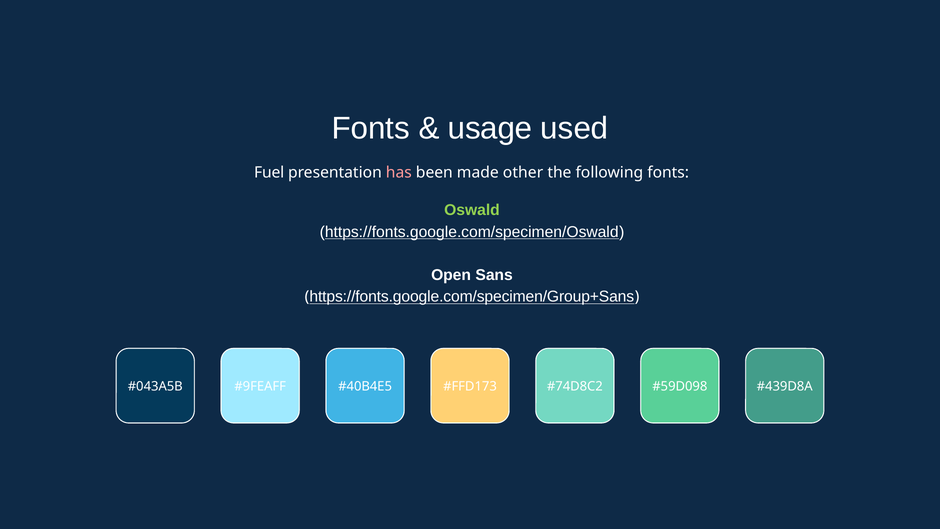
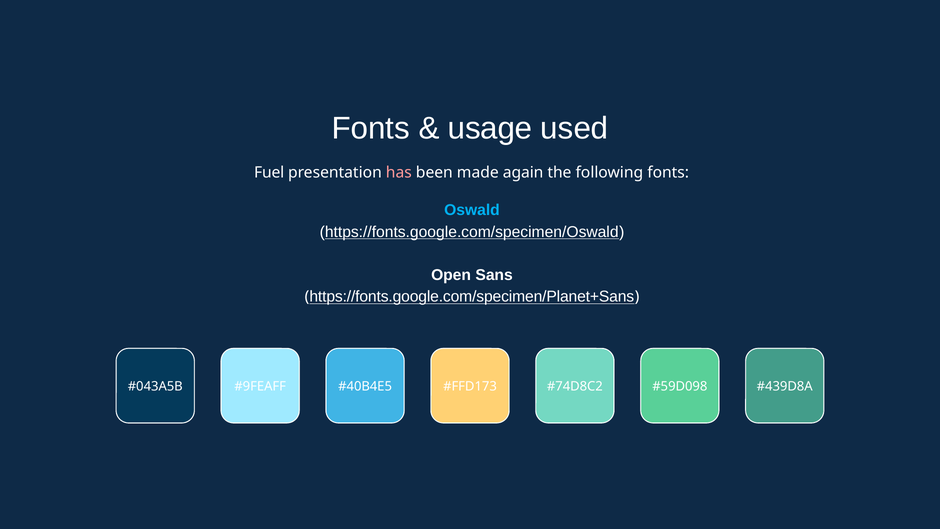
other: other -> again
Oswald colour: light green -> light blue
https://fonts.google.com/specimen/Group+Sans: https://fonts.google.com/specimen/Group+Sans -> https://fonts.google.com/specimen/Planet+Sans
